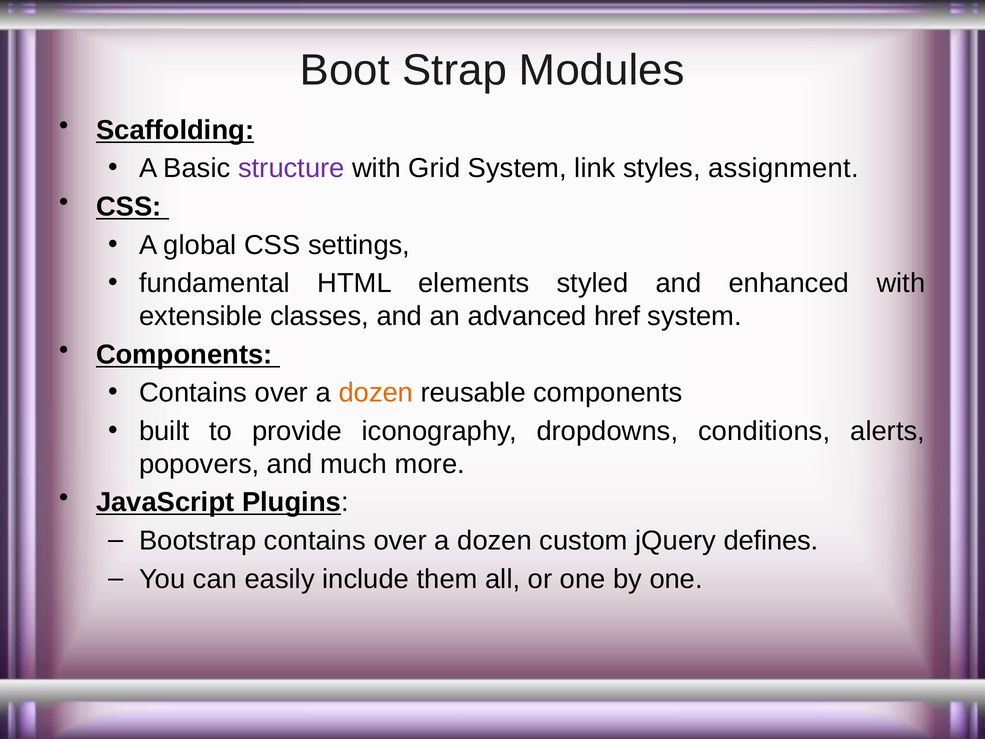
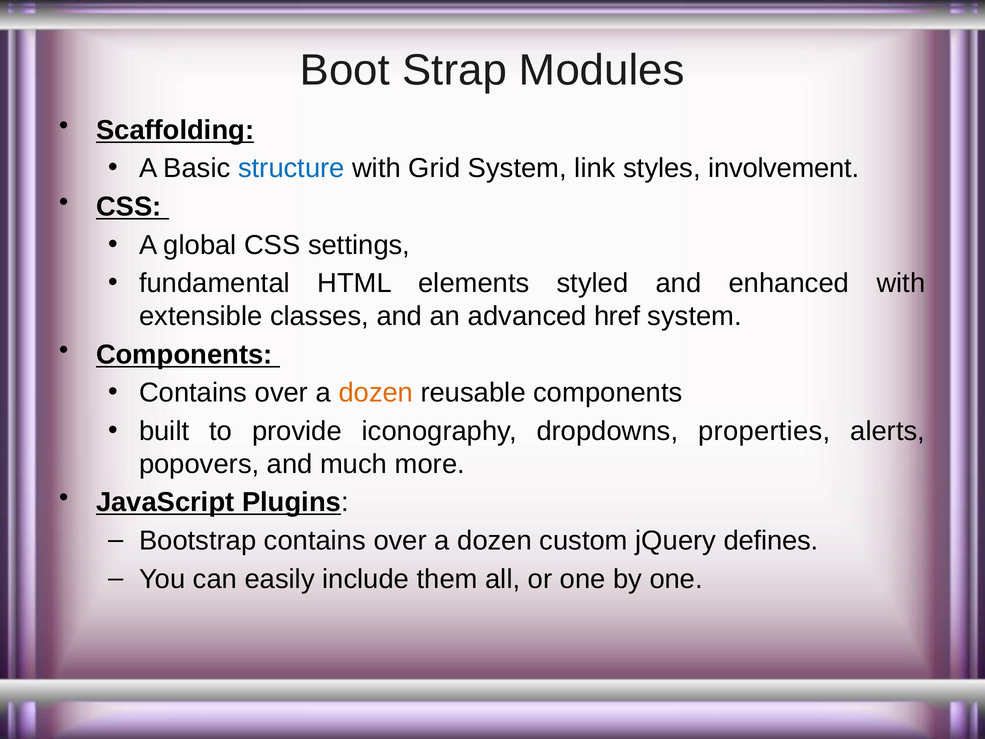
structure colour: purple -> blue
assignment: assignment -> involvement
conditions: conditions -> properties
